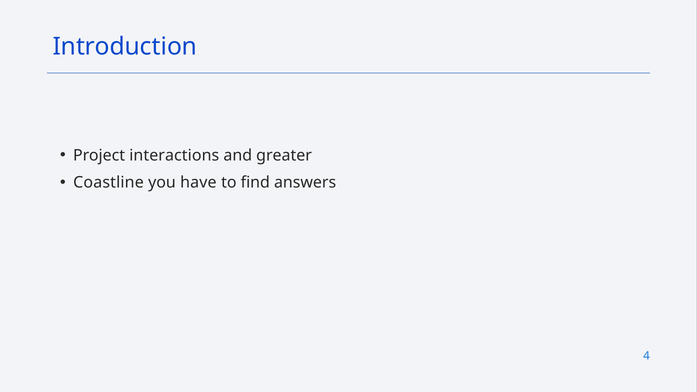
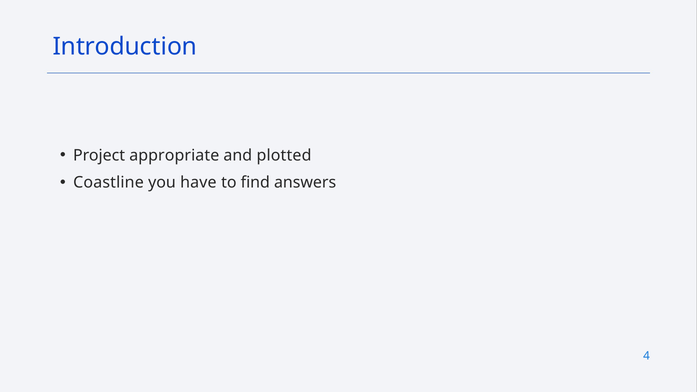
interactions: interactions -> appropriate
greater: greater -> plotted
